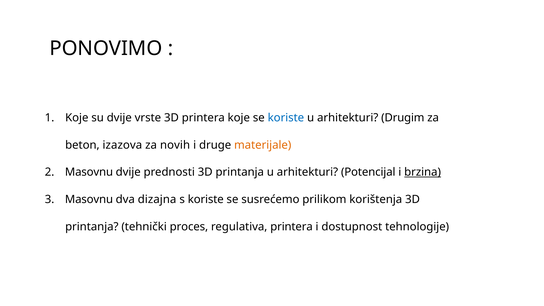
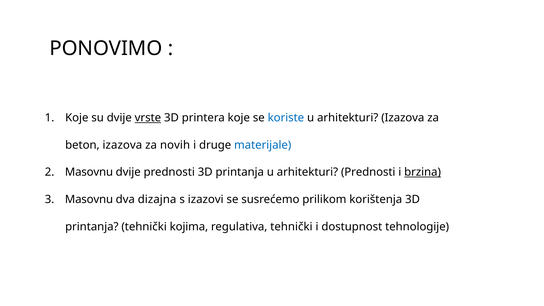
vrste underline: none -> present
arhitekturi Drugim: Drugim -> Izazova
materijale colour: orange -> blue
arhitekturi Potencijal: Potencijal -> Prednosti
s koriste: koriste -> izazovi
proces: proces -> kojima
regulativa printera: printera -> tehnički
